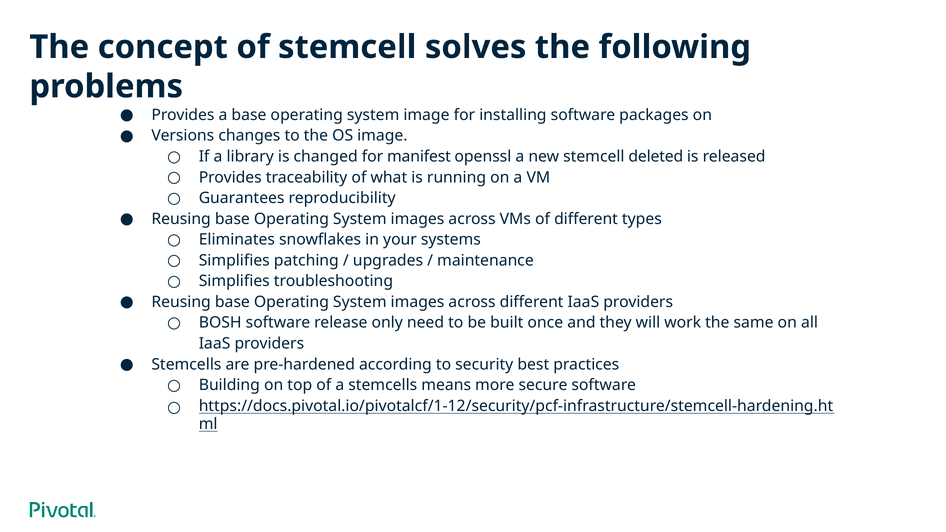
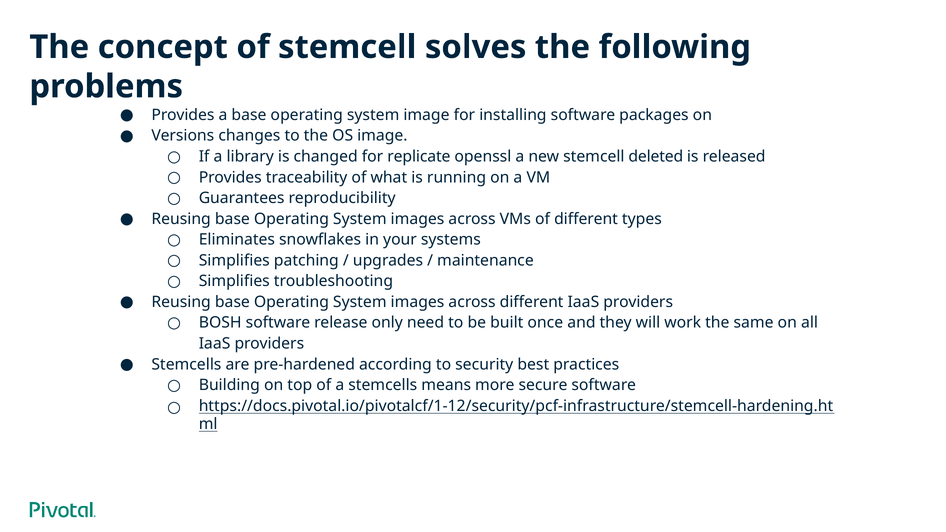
manifest: manifest -> replicate
